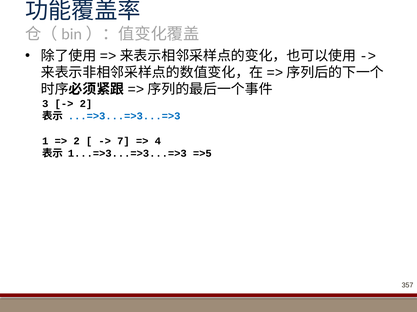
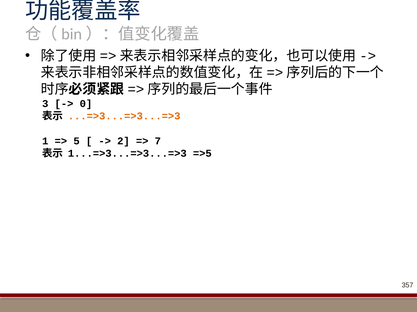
2 at (86, 104): 2 -> 0
...=>3...=>3...=>3 colour: blue -> orange
2 at (77, 141): 2 -> 5
7: 7 -> 2
4: 4 -> 7
